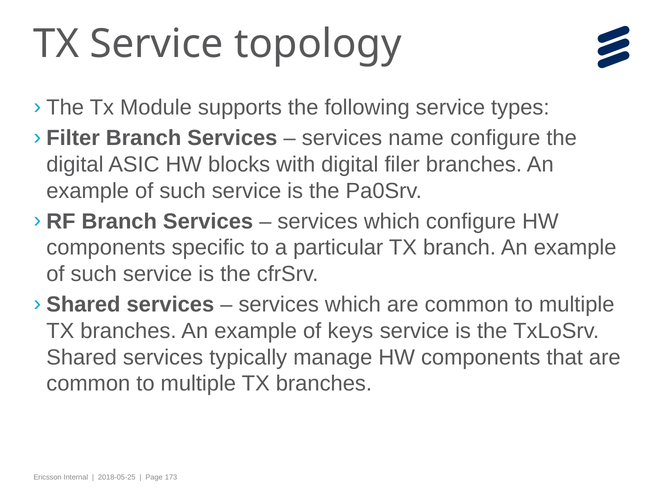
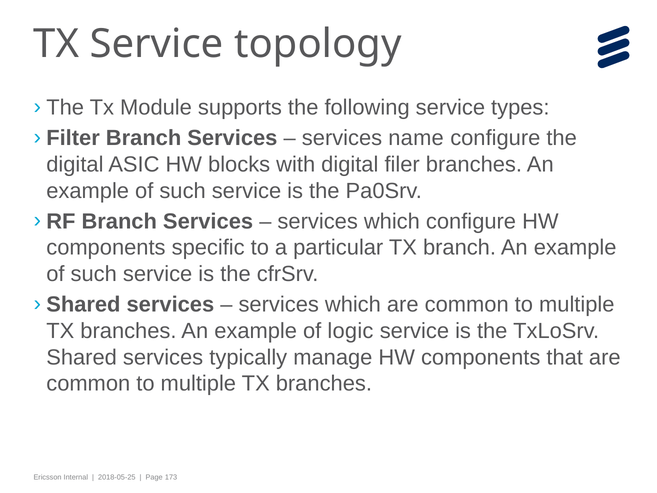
keys: keys -> logic
